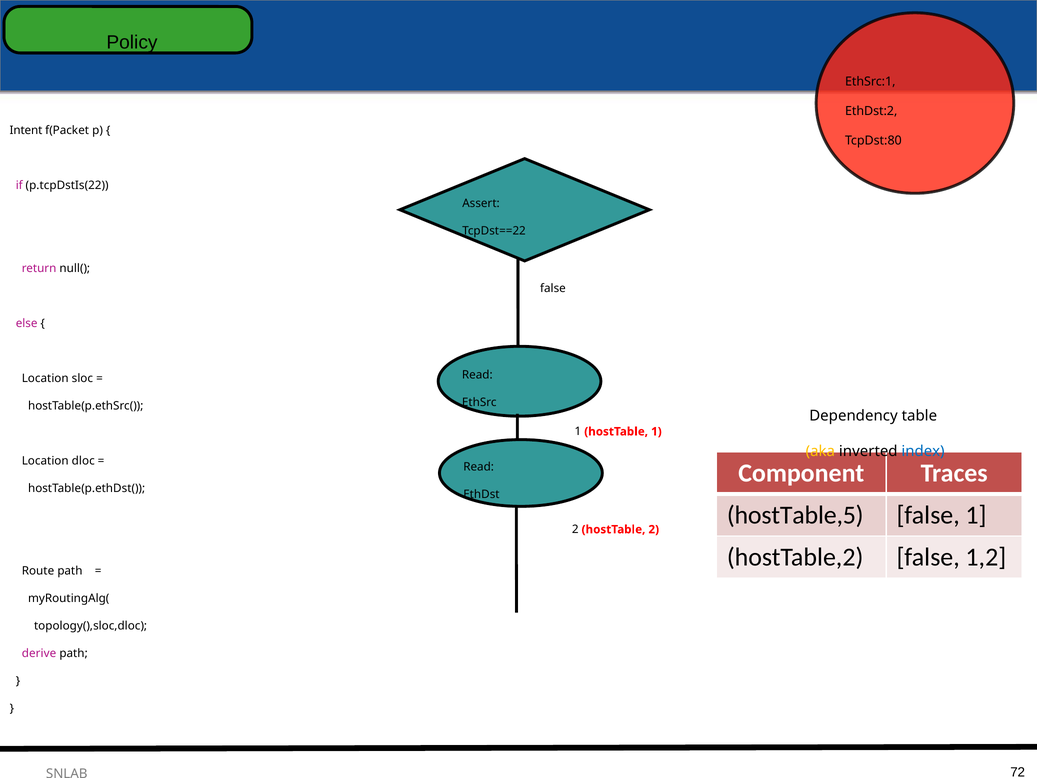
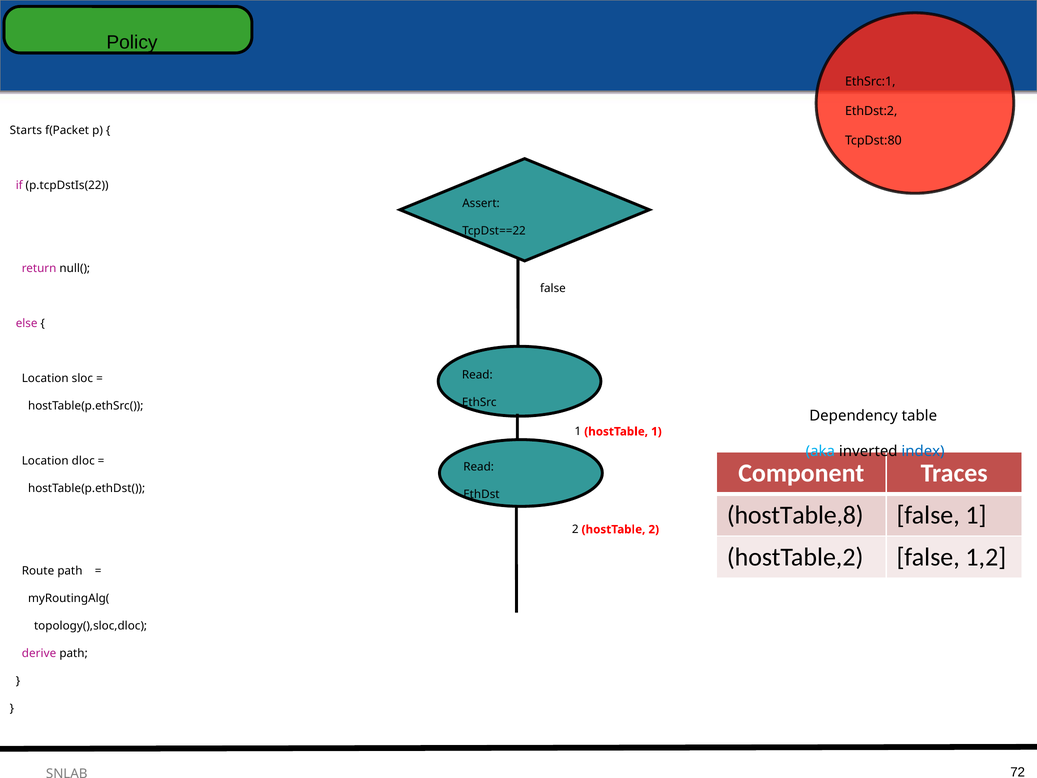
Intent: Intent -> Starts
aka colour: yellow -> light blue
hostTable,5: hostTable,5 -> hostTable,8
